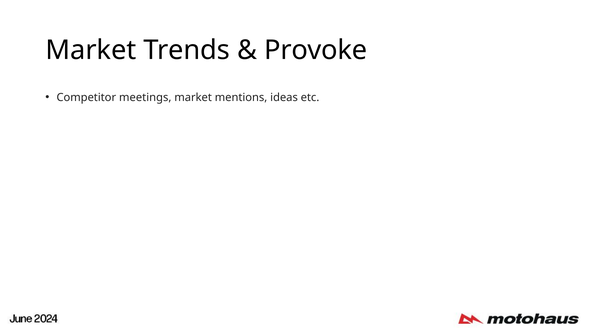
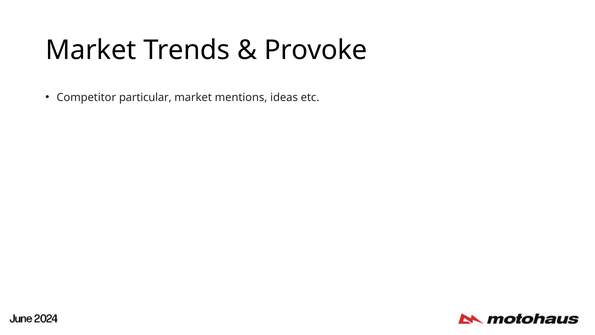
meetings: meetings -> particular
